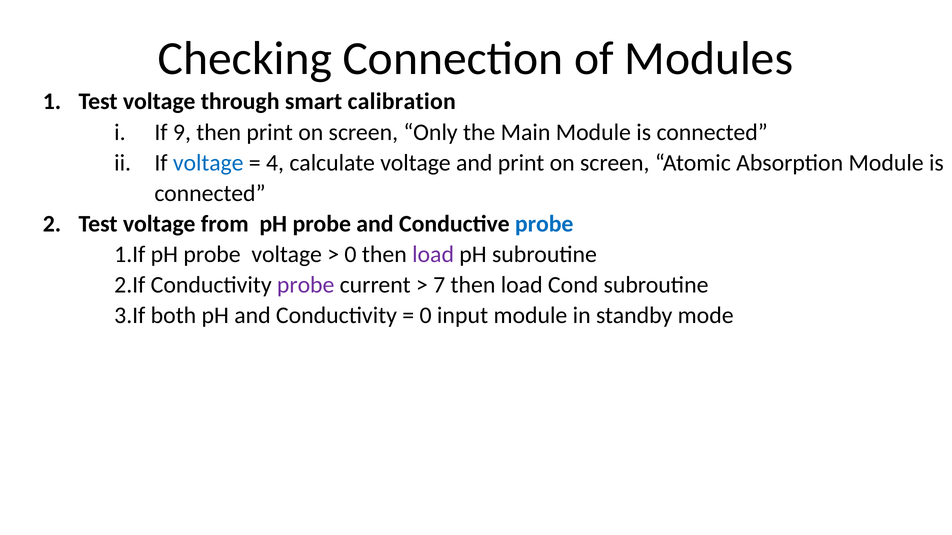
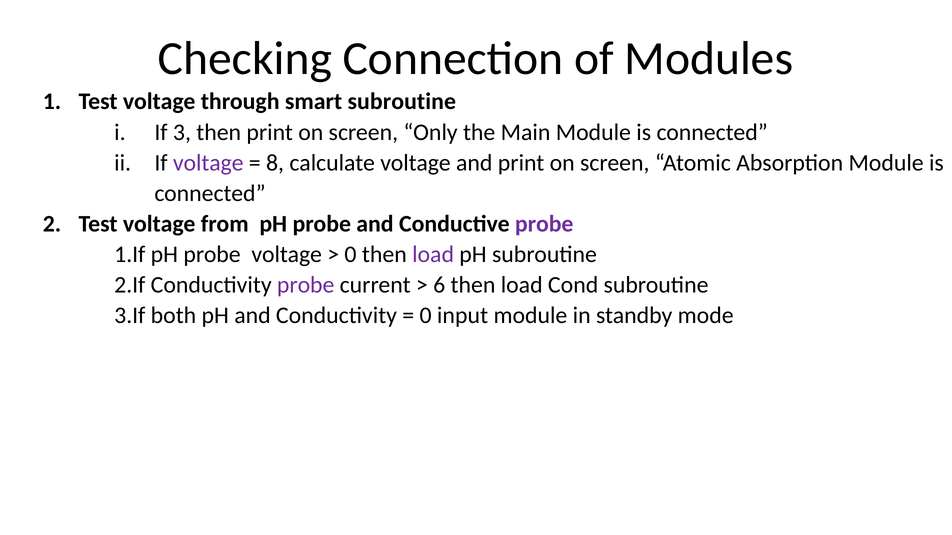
smart calibration: calibration -> subroutine
9: 9 -> 3
voltage at (208, 163) colour: blue -> purple
4: 4 -> 8
probe at (544, 224) colour: blue -> purple
7: 7 -> 6
